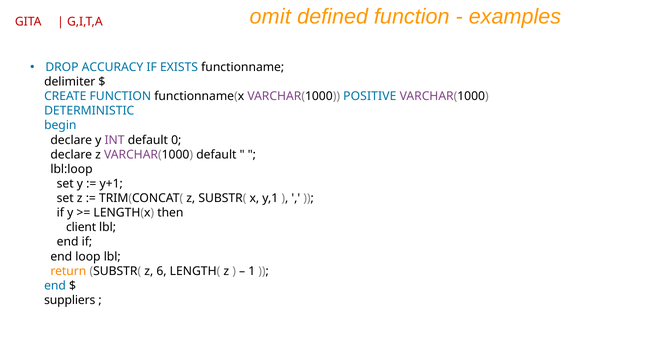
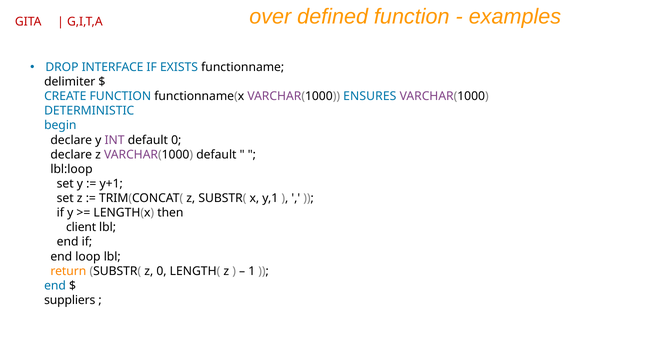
omit: omit -> over
ACCURACY: ACCURACY -> INTERFACE
POSITIVE: POSITIVE -> ENSURES
z 6: 6 -> 0
